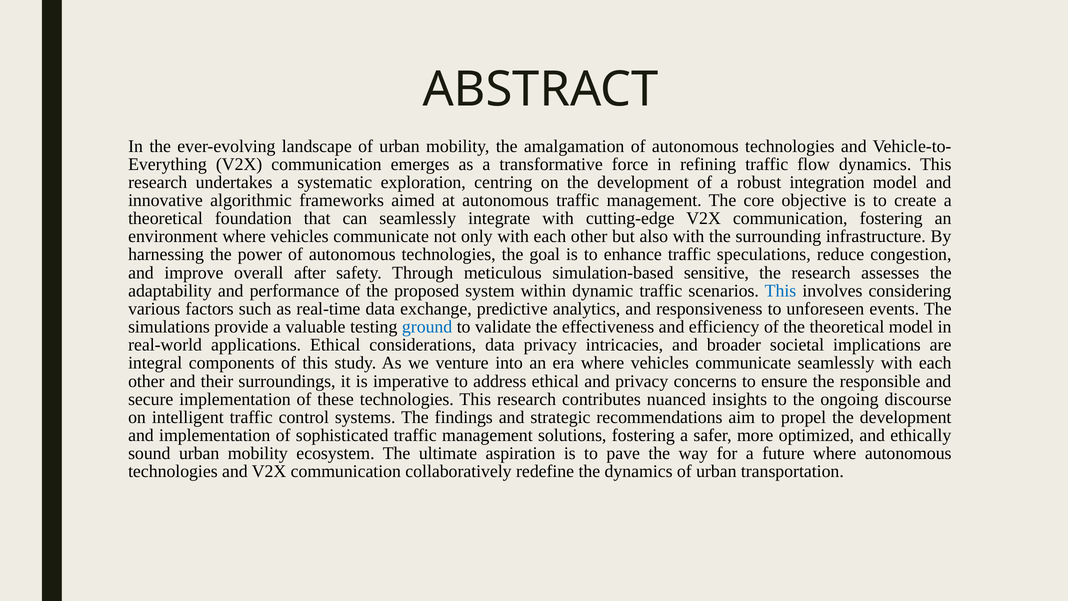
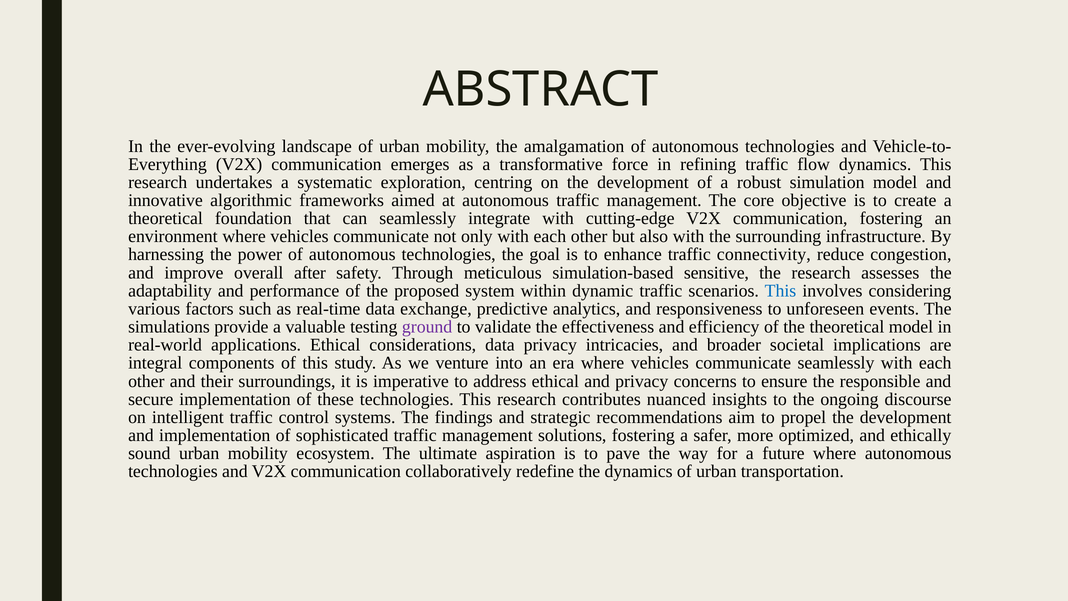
integration: integration -> simulation
speculations: speculations -> connectivity
ground colour: blue -> purple
